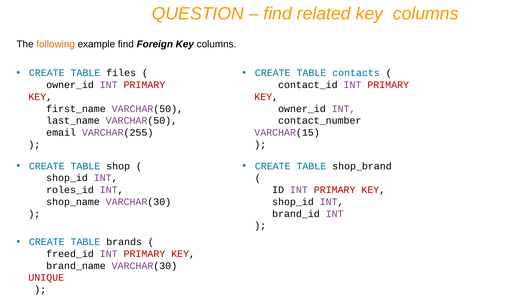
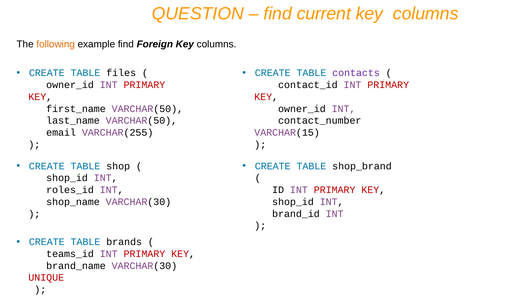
related: related -> current
contacts colour: blue -> purple
freed_id: freed_id -> teams_id
